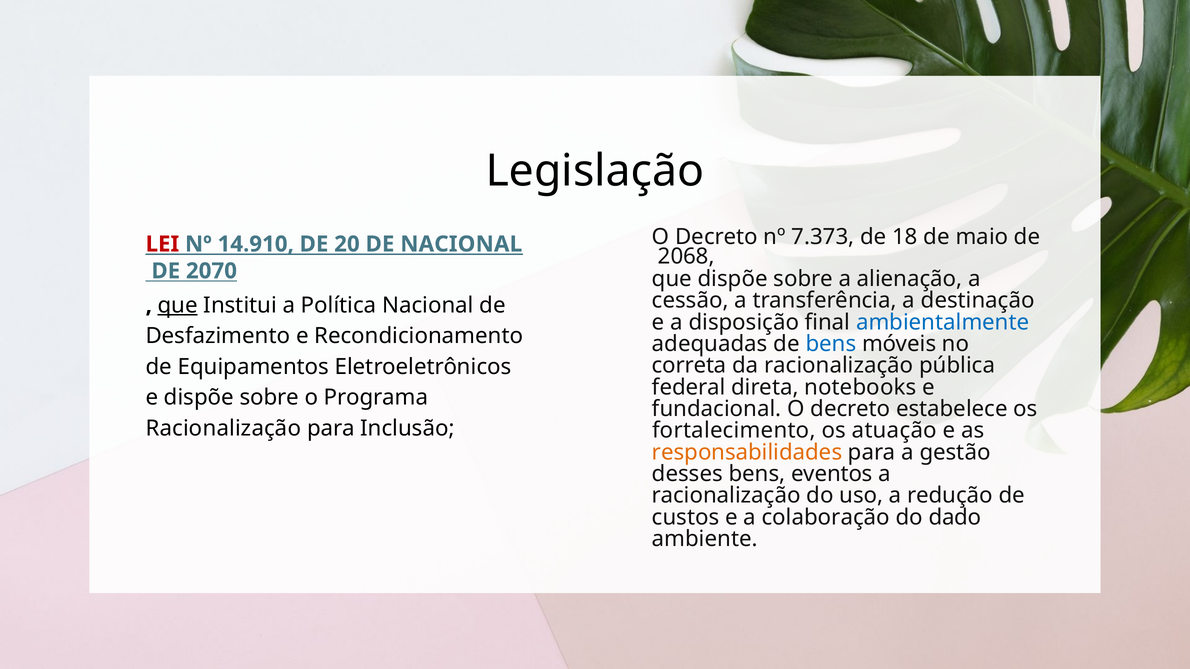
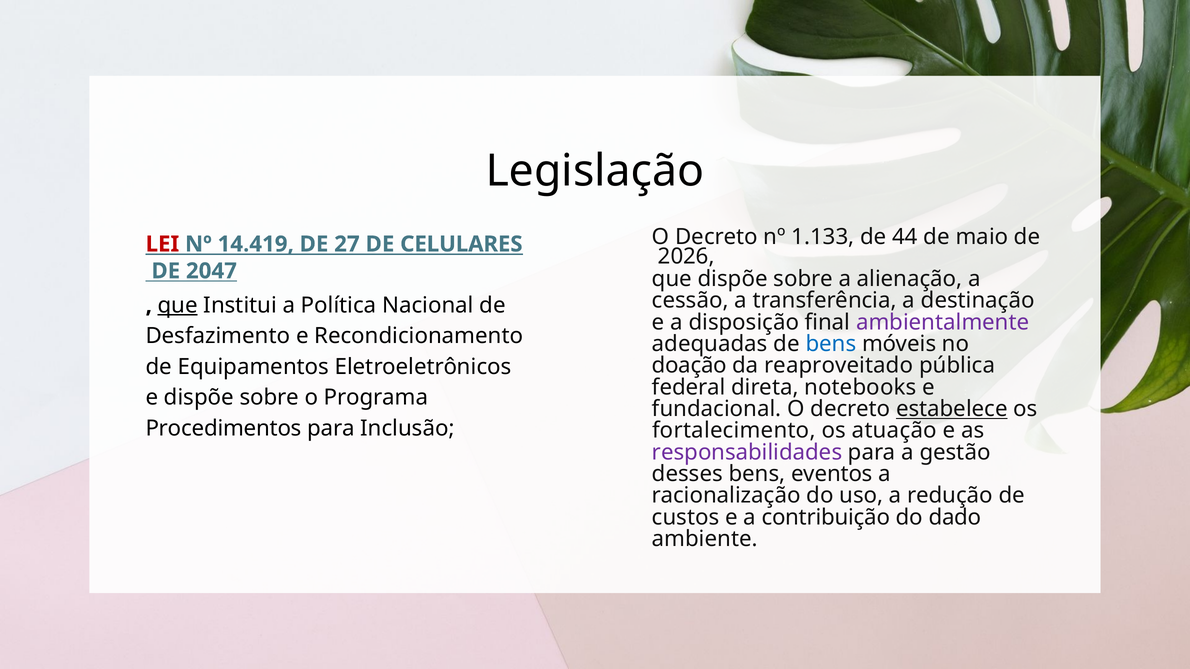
7.373: 7.373 -> 1.133
18: 18 -> 44
14.910: 14.910 -> 14.419
20: 20 -> 27
DE NACIONAL: NACIONAL -> CELULARES
2068: 2068 -> 2026
2070: 2070 -> 2047
ambientalmente colour: blue -> purple
correta: correta -> doação
da racionalização: racionalização -> reaproveitado
estabelece underline: none -> present
Racionalização at (223, 429): Racionalização -> Procedimentos
responsabilidades colour: orange -> purple
colaboração: colaboração -> contribuição
